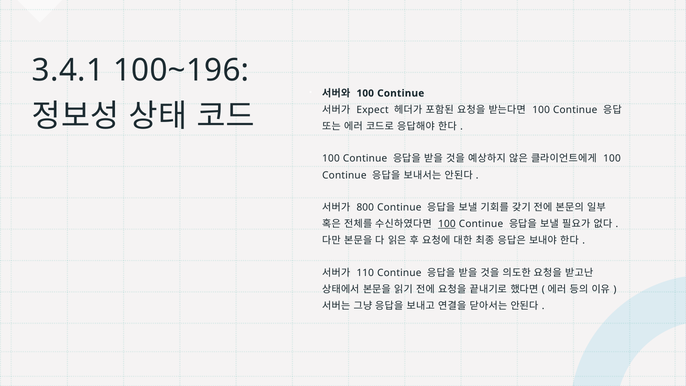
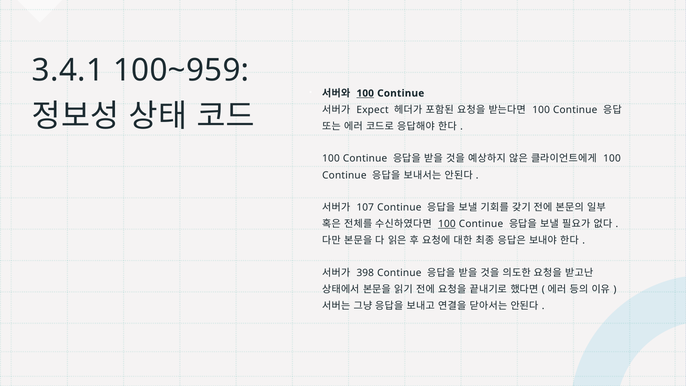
100~196: 100~196 -> 100~959
100 at (365, 93) underline: none -> present
800: 800 -> 107
110: 110 -> 398
